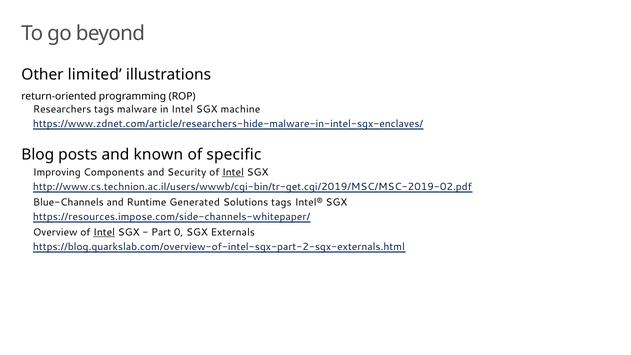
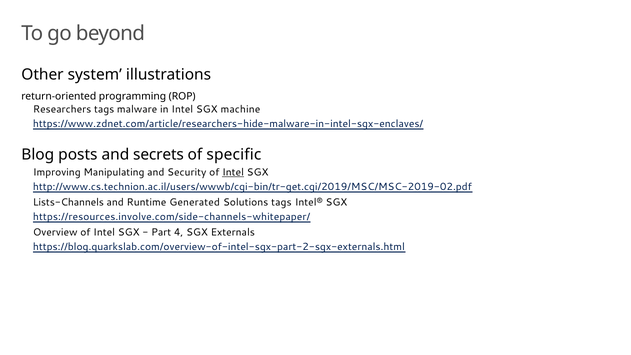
limited: limited -> system
known: known -> secrets
Components: Components -> Manipulating
Blue-Channels: Blue-Channels -> Lists-Channels
https://resources.impose.com/side-channels-whitepaper/: https://resources.impose.com/side-channels-whitepaper/ -> https://resources.involve.com/side-channels-whitepaper/
Intel at (104, 232) underline: present -> none
0: 0 -> 4
